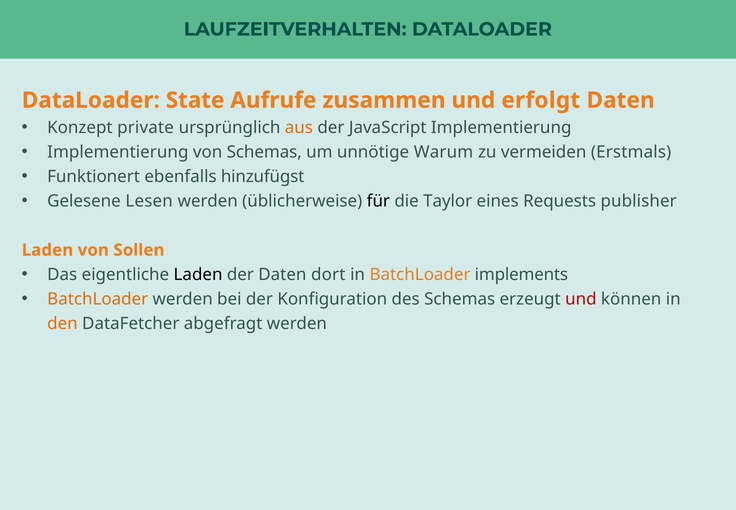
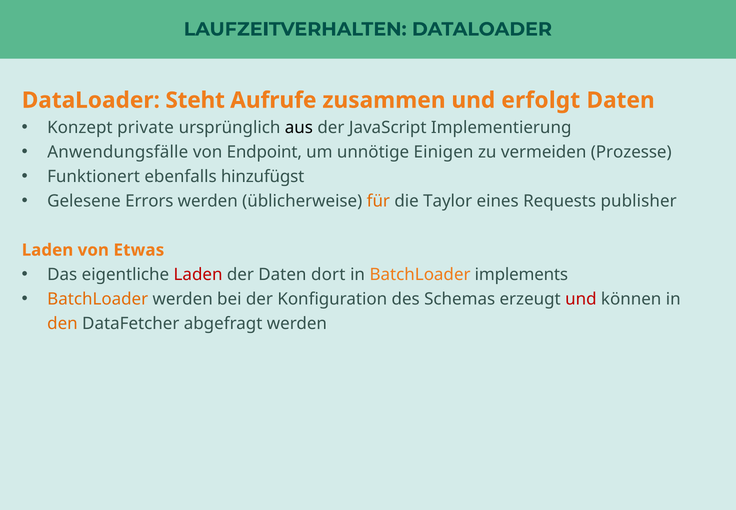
State: State -> Steht
aus colour: orange -> black
Implementierung at (118, 152): Implementierung -> Anwendungsfälle
von Schemas: Schemas -> Endpoint
Warum: Warum -> Einigen
Erstmals: Erstmals -> Prozesse
Lesen: Lesen -> Errors
für colour: black -> orange
Sollen: Sollen -> Etwas
Laden at (198, 274) colour: black -> red
